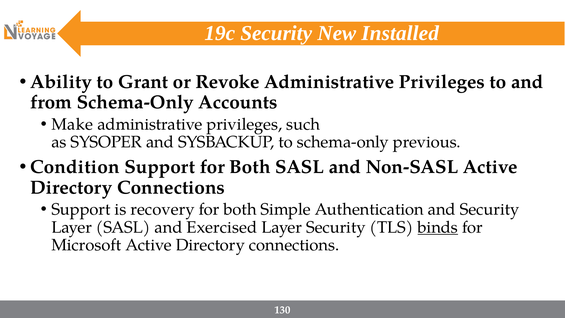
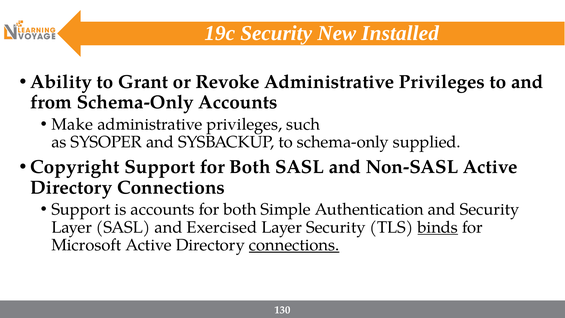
previous: previous -> supplied
Condition: Condition -> Copyright
is recovery: recovery -> accounts
connections at (294, 245) underline: none -> present
